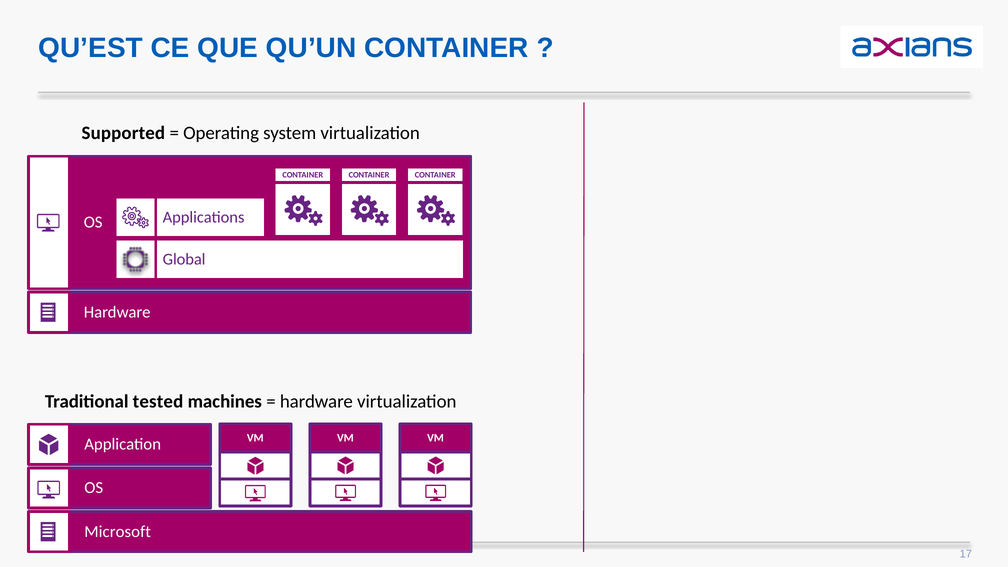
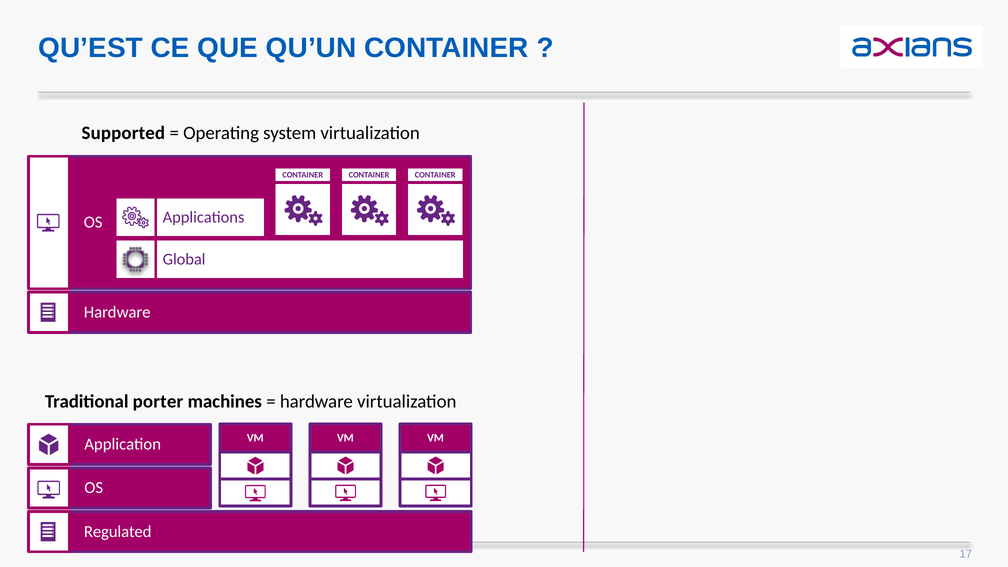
tested: tested -> porter
Microsoft: Microsoft -> Regulated
